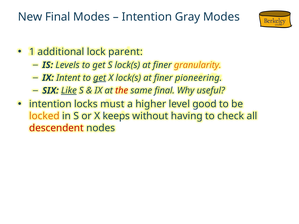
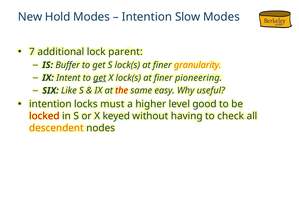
New Final: Final -> Hold
Gray: Gray -> Slow
1: 1 -> 7
Levels: Levels -> Buffer
Like underline: present -> none
same final: final -> easy
locked colour: orange -> red
keeps: keeps -> keyed
descendent colour: red -> orange
